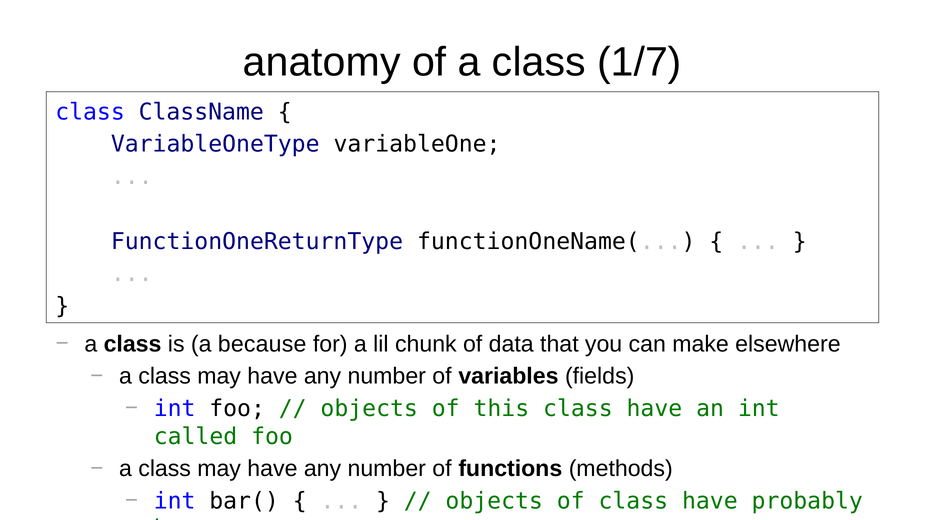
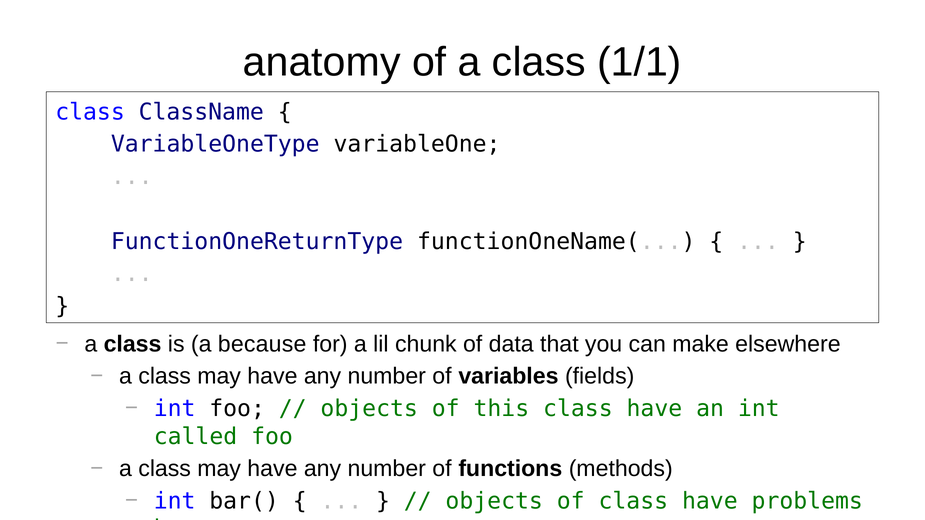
1/7: 1/7 -> 1/1
probably: probably -> problems
